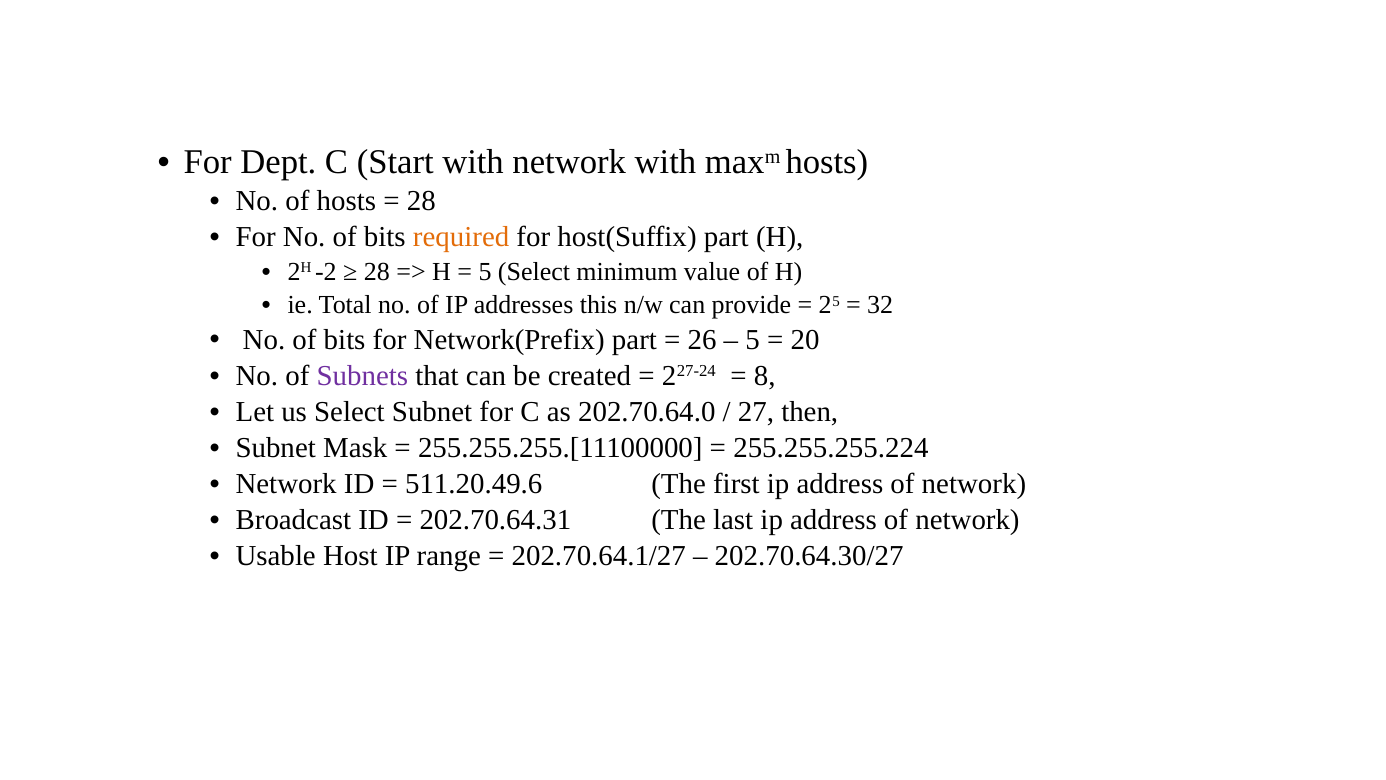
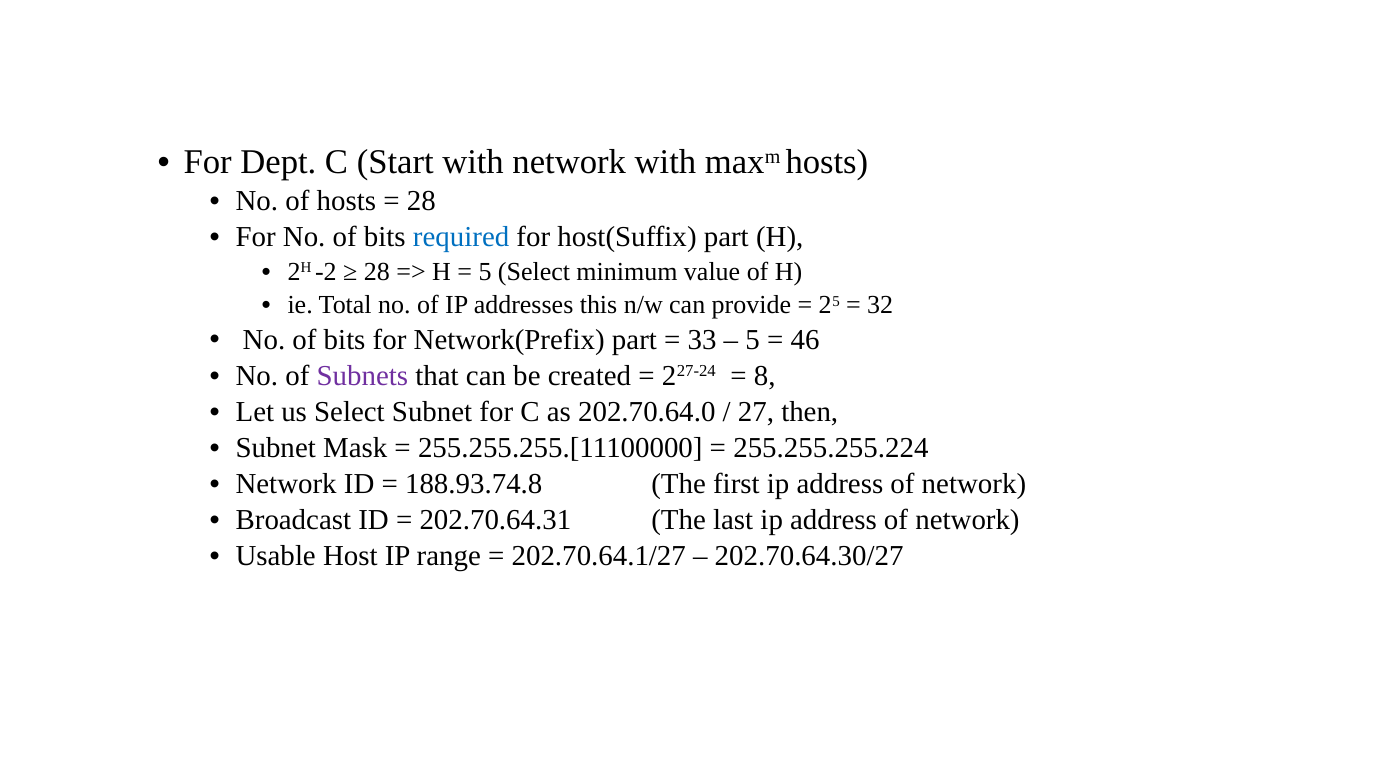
required colour: orange -> blue
26: 26 -> 33
20: 20 -> 46
511.20.49.6: 511.20.49.6 -> 188.93.74.8
